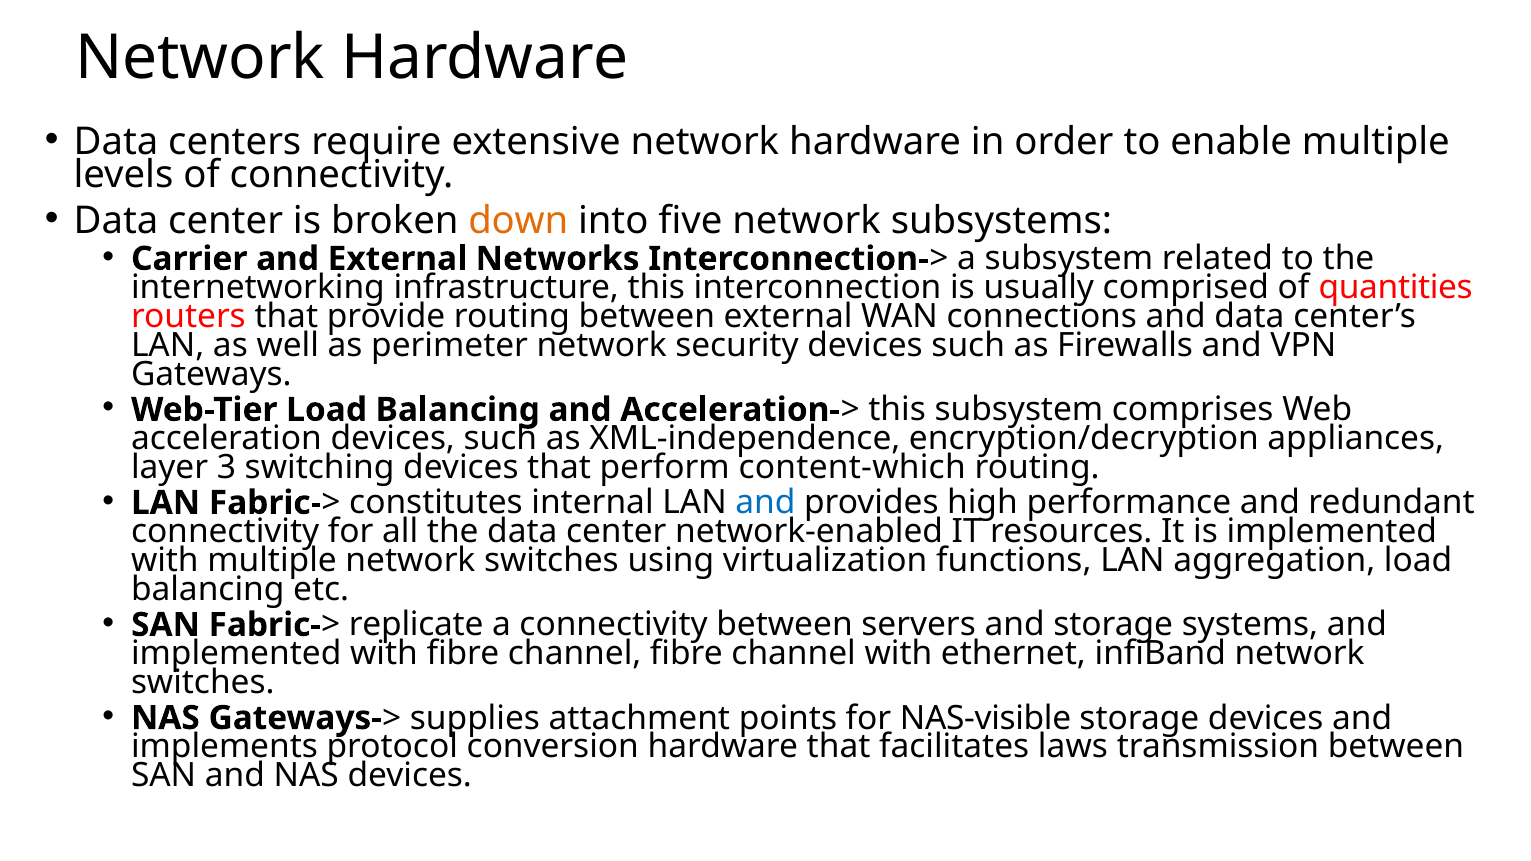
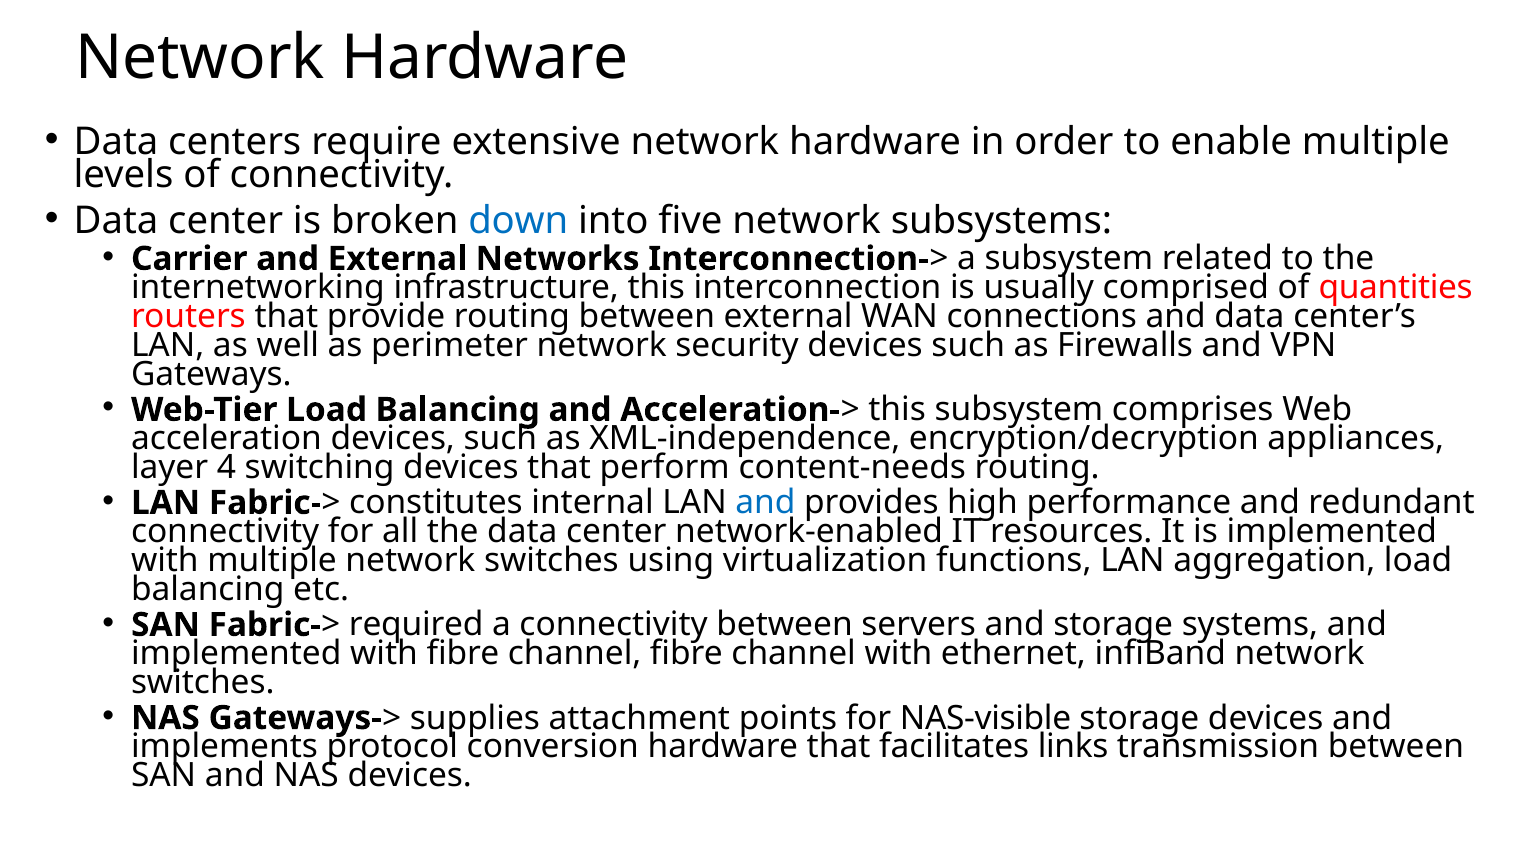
down colour: orange -> blue
3: 3 -> 4
content-which: content-which -> content-needs
replicate: replicate -> required
laws: laws -> links
